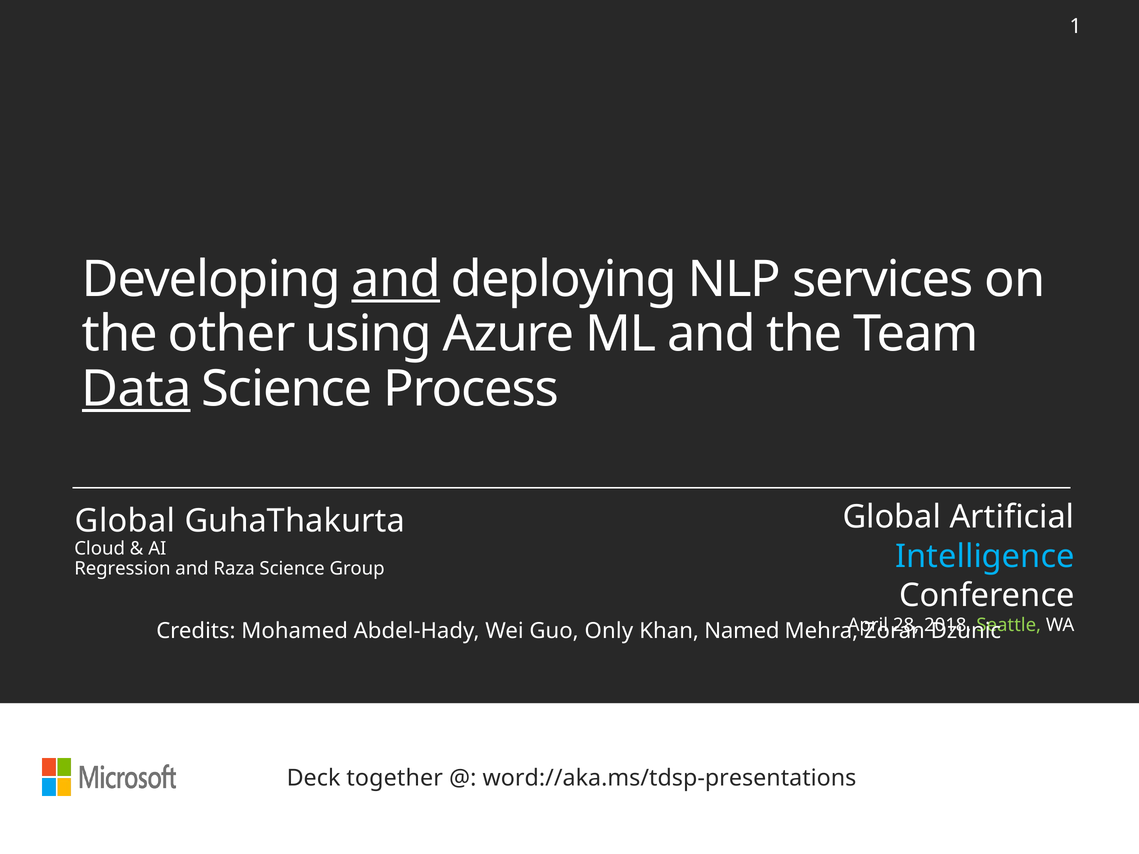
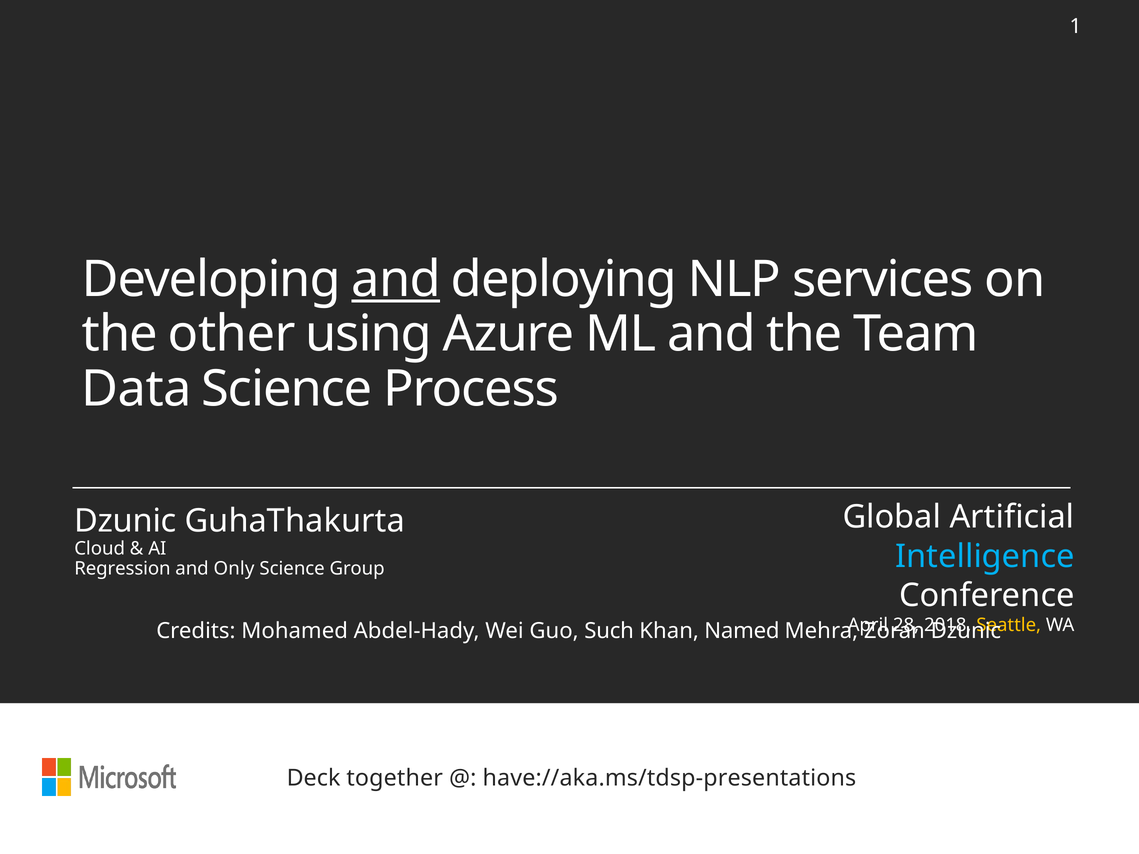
Data underline: present -> none
Global at (125, 521): Global -> Dzunic
Raza: Raza -> Only
Seattle colour: light green -> yellow
Only: Only -> Such
word://aka.ms/tdsp-presentations: word://aka.ms/tdsp-presentations -> have://aka.ms/tdsp-presentations
